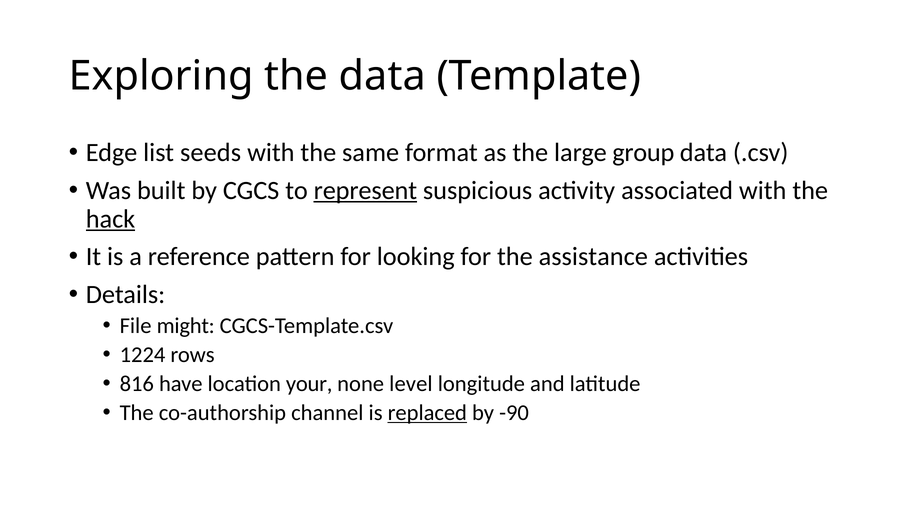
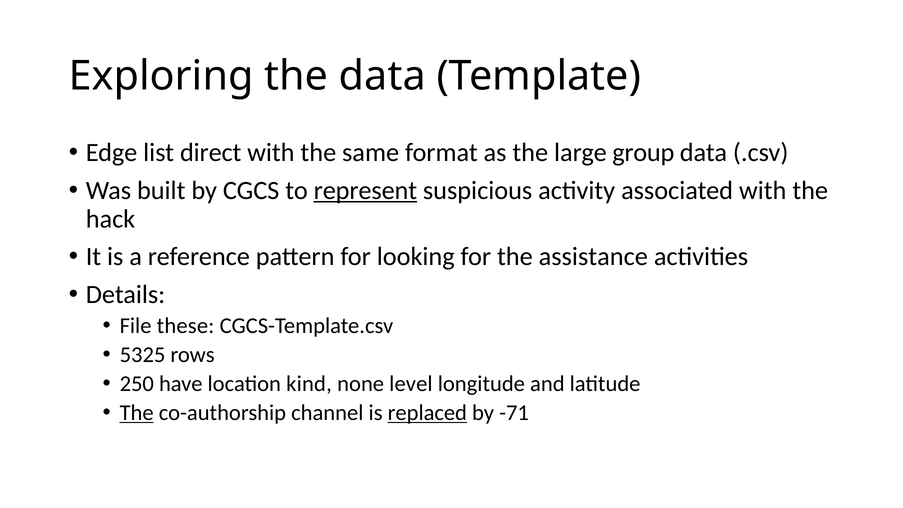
seeds: seeds -> direct
hack underline: present -> none
might: might -> these
1224: 1224 -> 5325
816: 816 -> 250
your: your -> kind
The at (137, 413) underline: none -> present
-90: -90 -> -71
